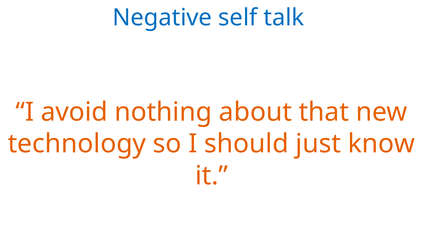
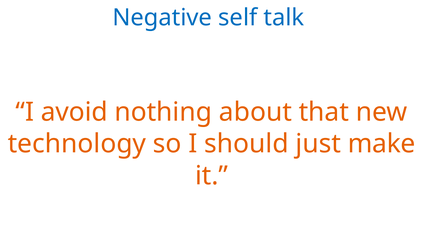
know: know -> make
